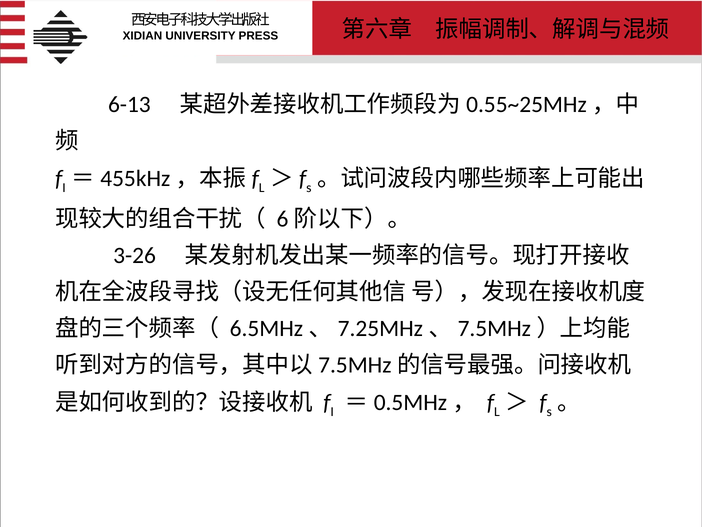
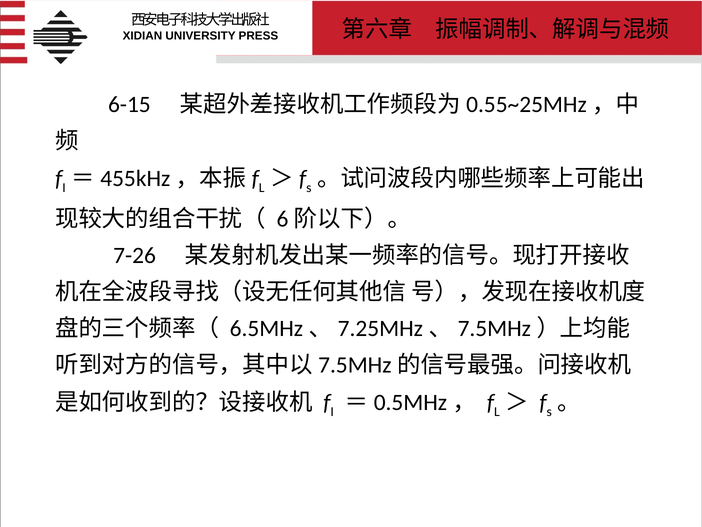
6-13: 6-13 -> 6-15
3-26: 3-26 -> 7-26
